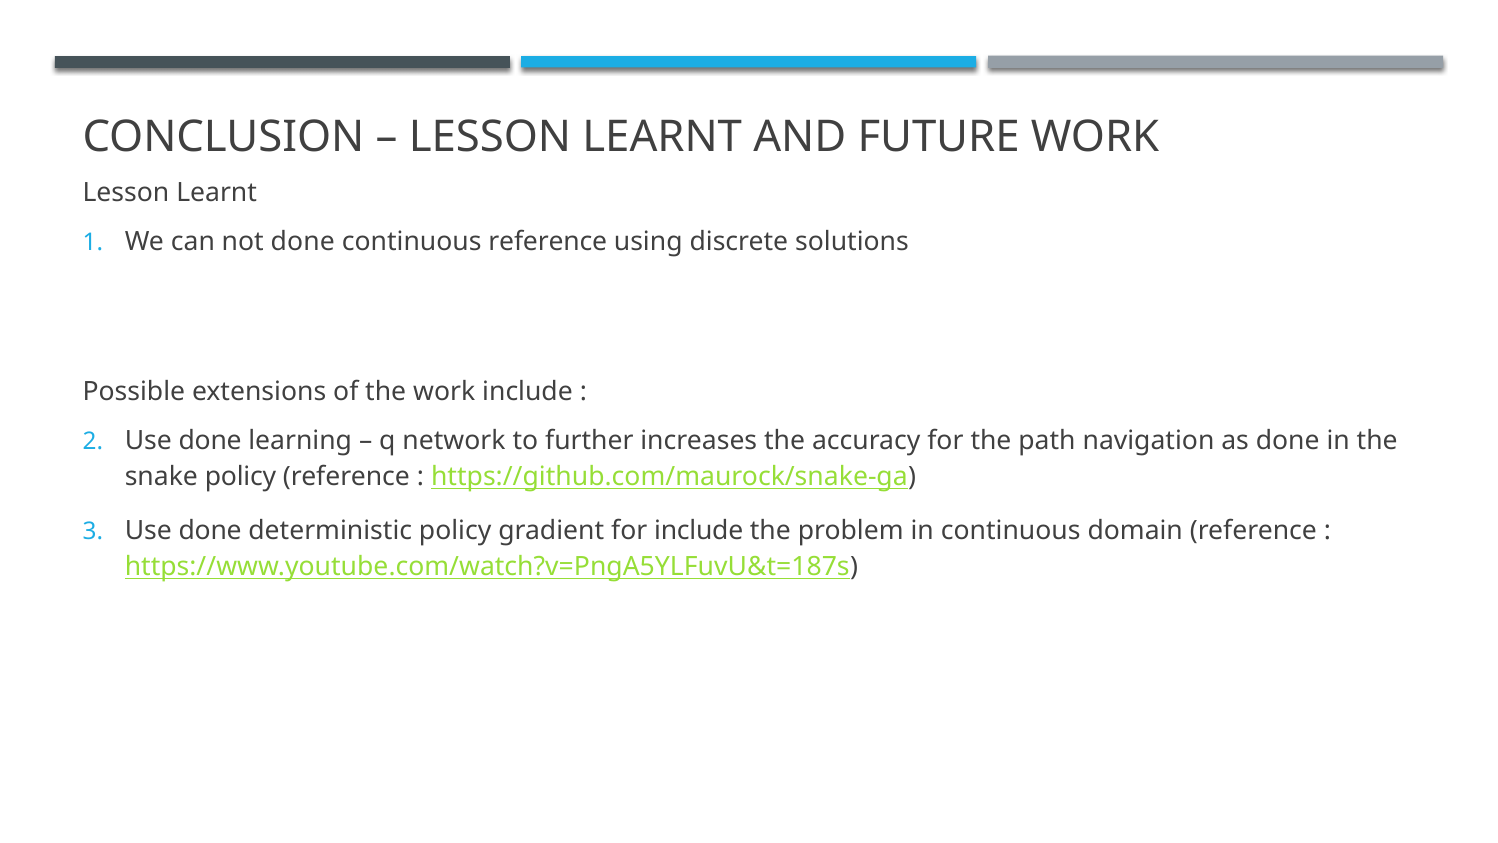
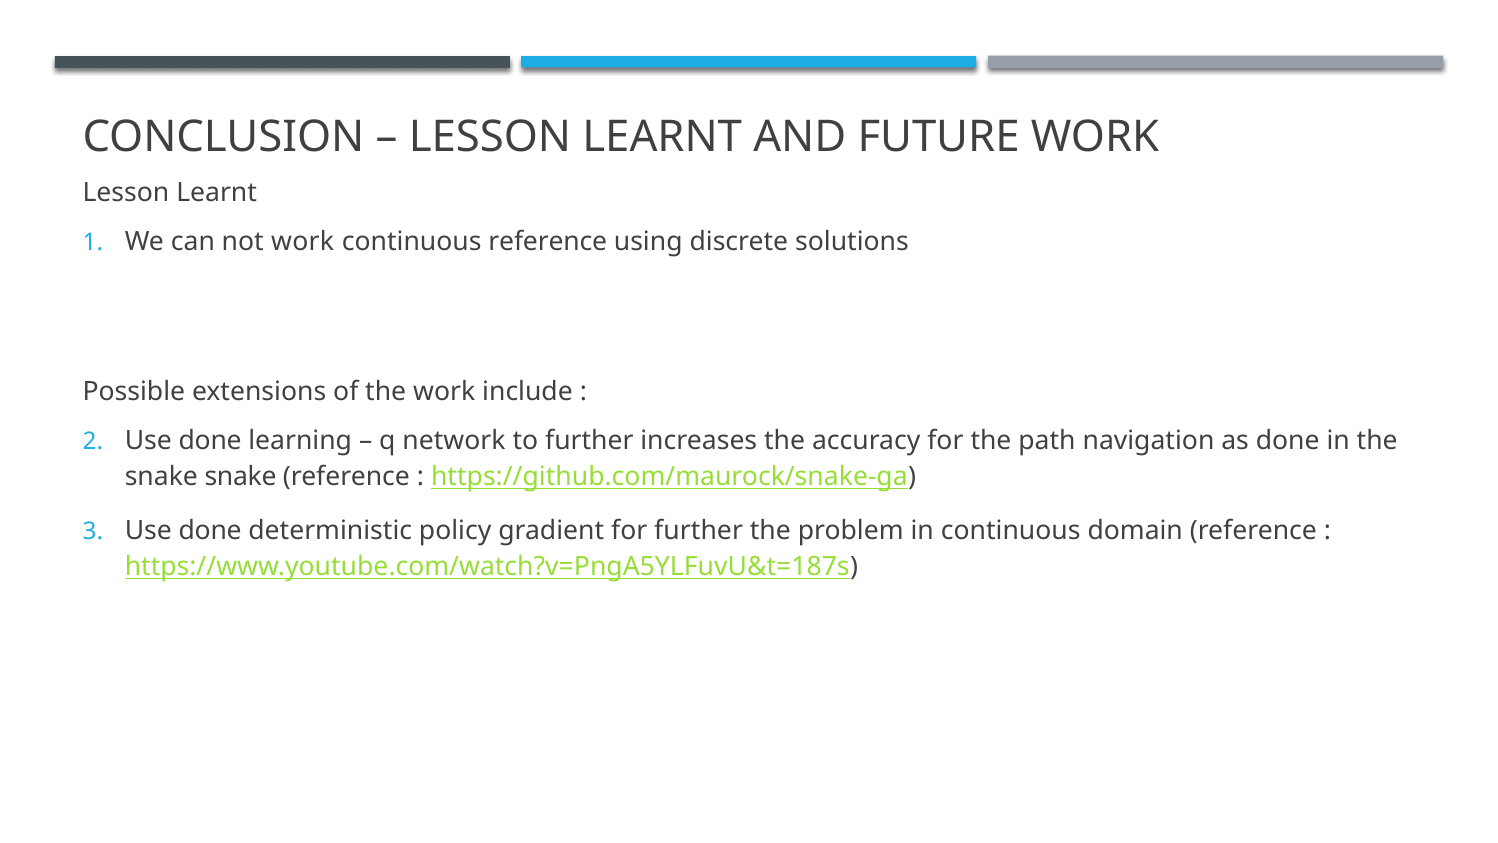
not done: done -> work
snake policy: policy -> snake
for include: include -> further
